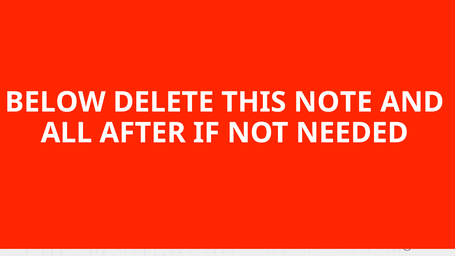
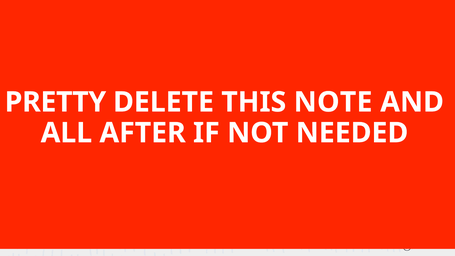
BELOW: BELOW -> PRETTY
